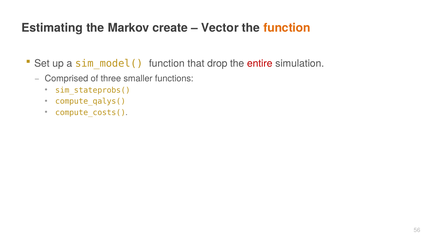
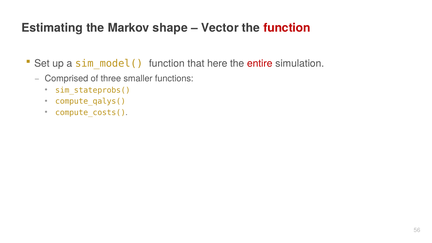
create: create -> shape
function at (287, 28) colour: orange -> red
drop: drop -> here
